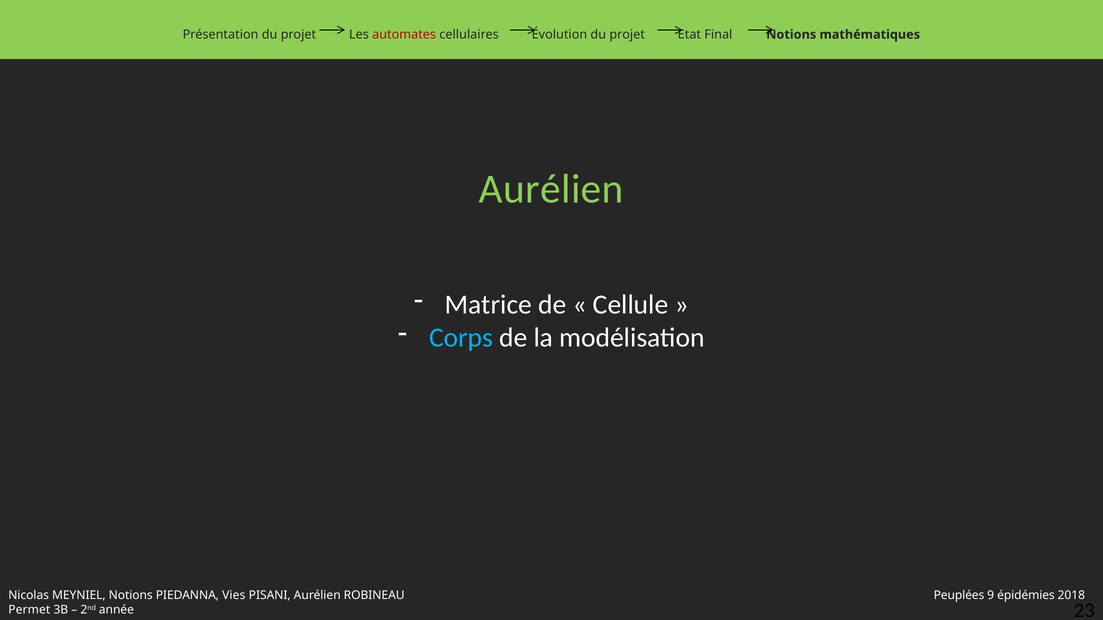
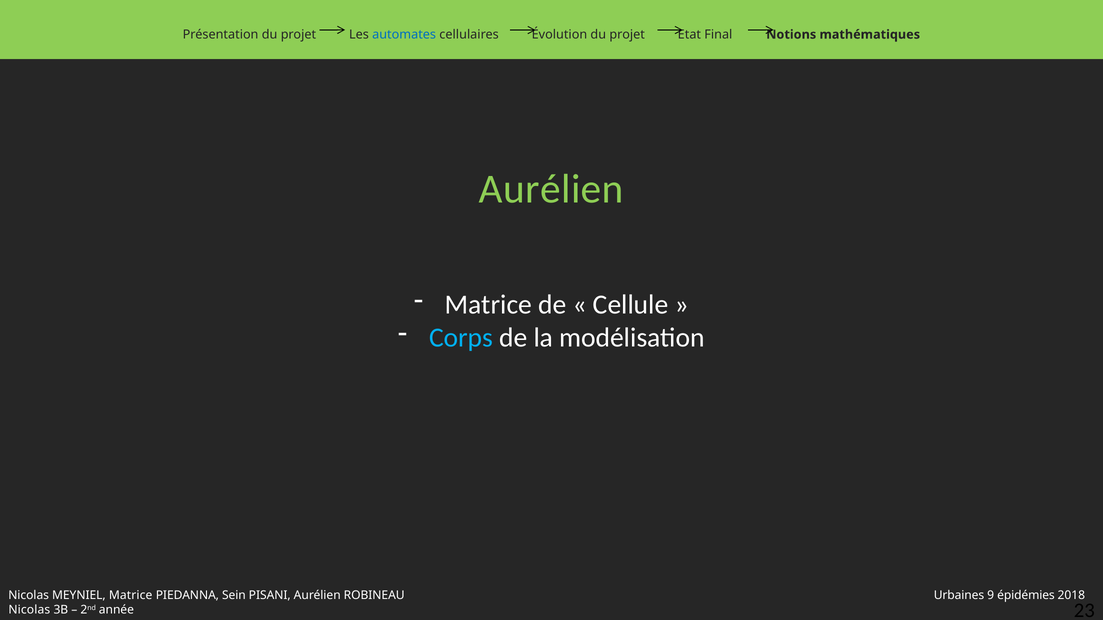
automates colour: red -> blue
MEYNIEL Notions: Notions -> Matrice
Vies: Vies -> Sein
Peuplées: Peuplées -> Urbaines
Permet at (29, 610): Permet -> Nicolas
